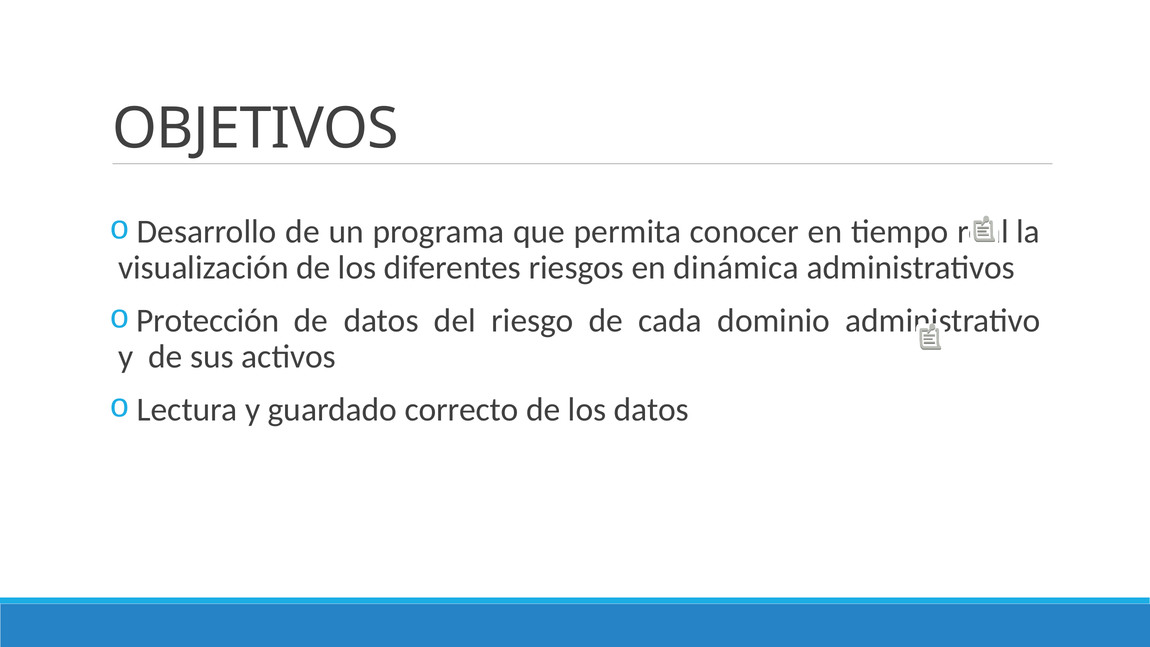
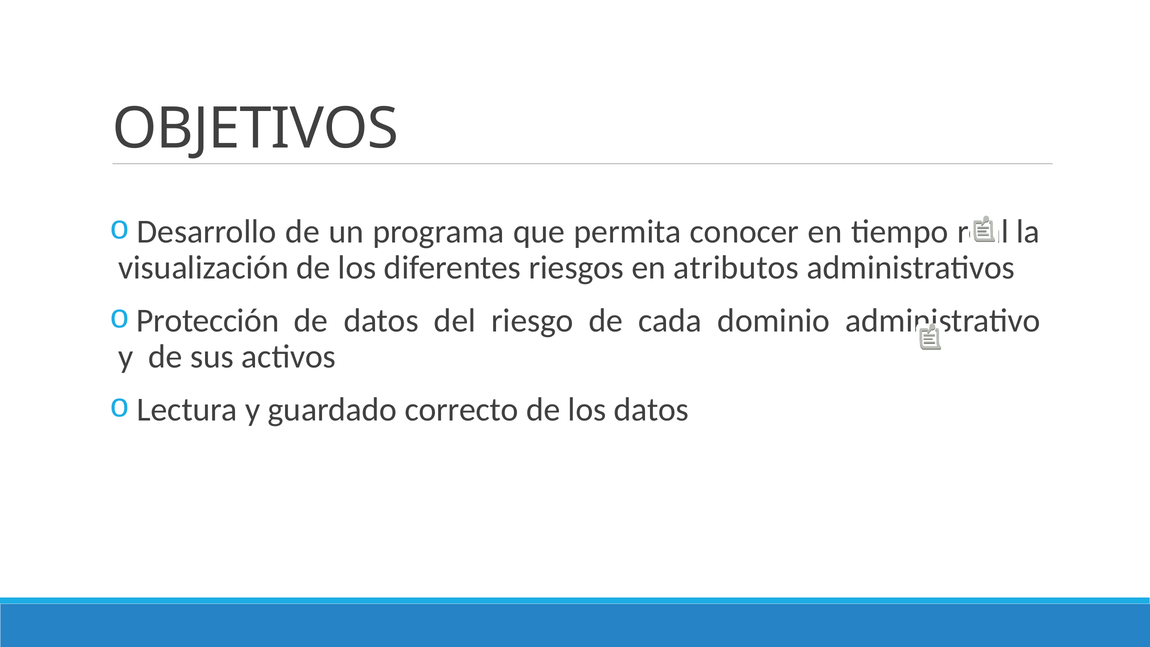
dinámica: dinámica -> atributos
